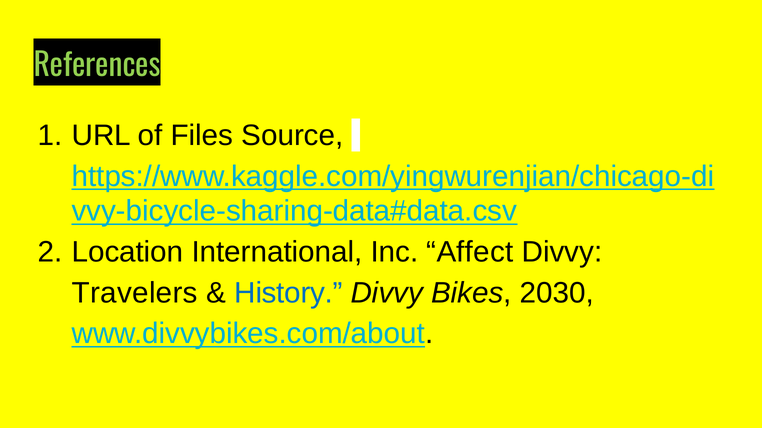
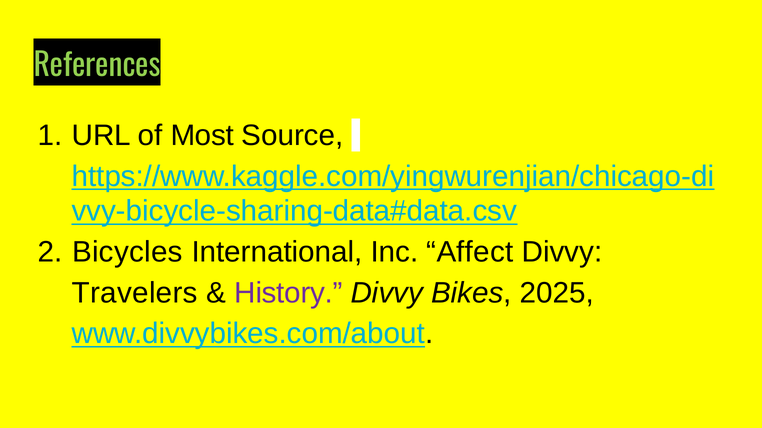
Files: Files -> Most
Location: Location -> Bicycles
History colour: blue -> purple
2030: 2030 -> 2025
